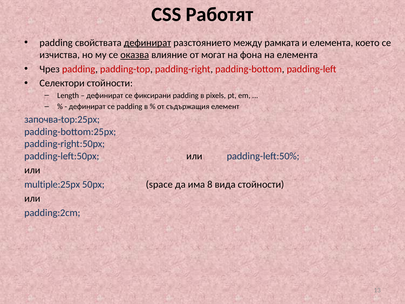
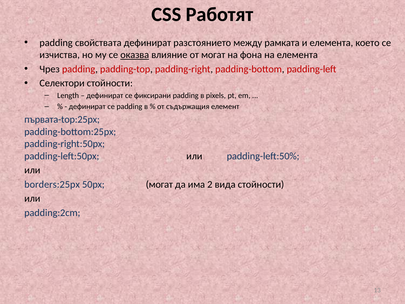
дефинират at (147, 43) underline: present -> none
започва-top:25px: започва-top:25px -> първата-top:25px
multiple:25px: multiple:25px -> borders:25px
50px space: space -> могат
8: 8 -> 2
